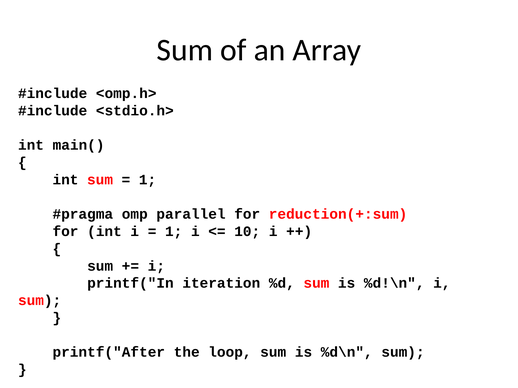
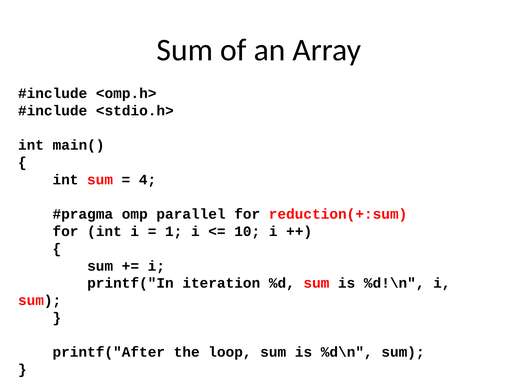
1 at (148, 180): 1 -> 4
